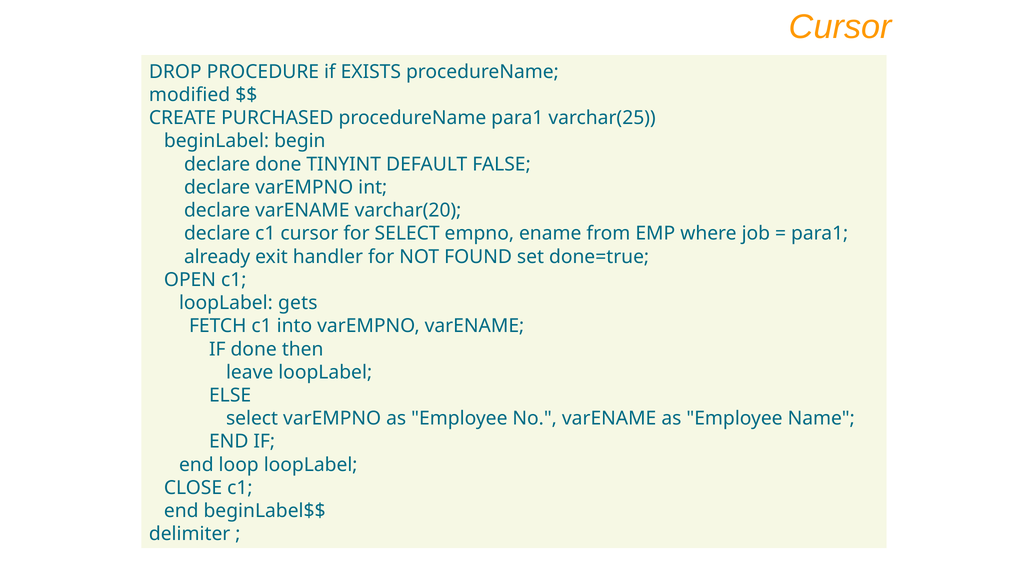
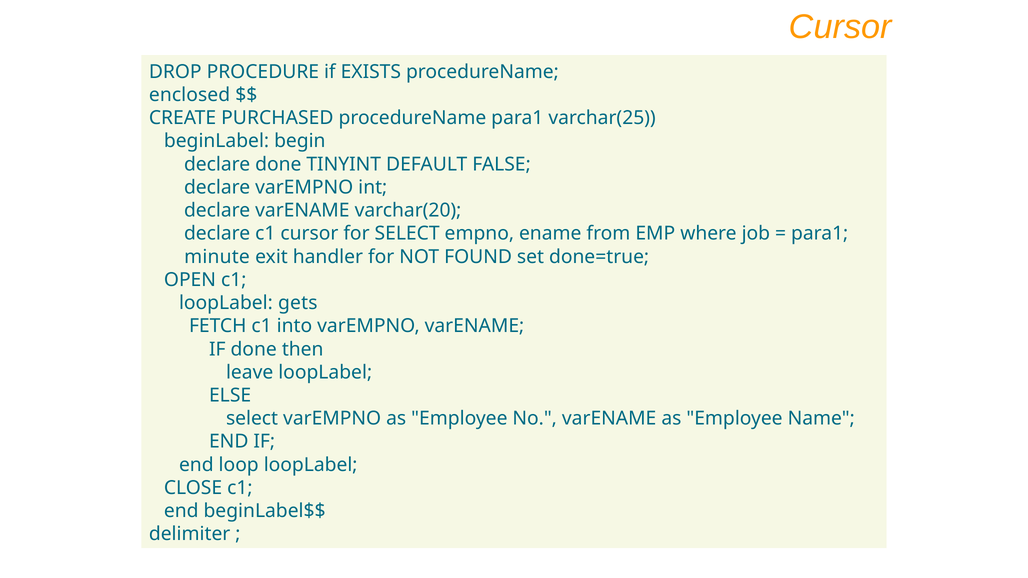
modified: modified -> enclosed
already: already -> minute
